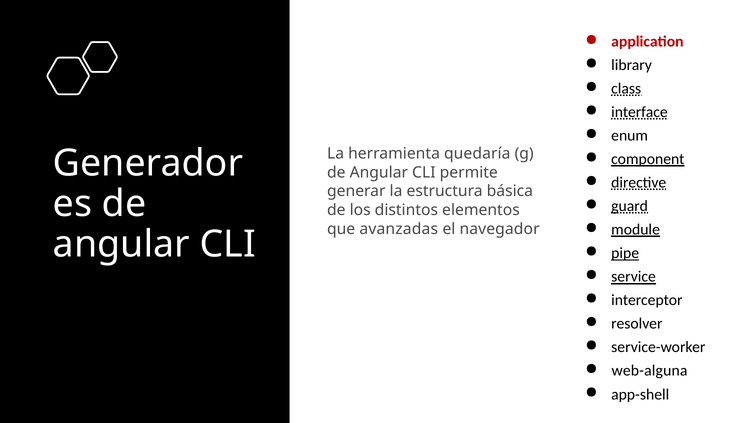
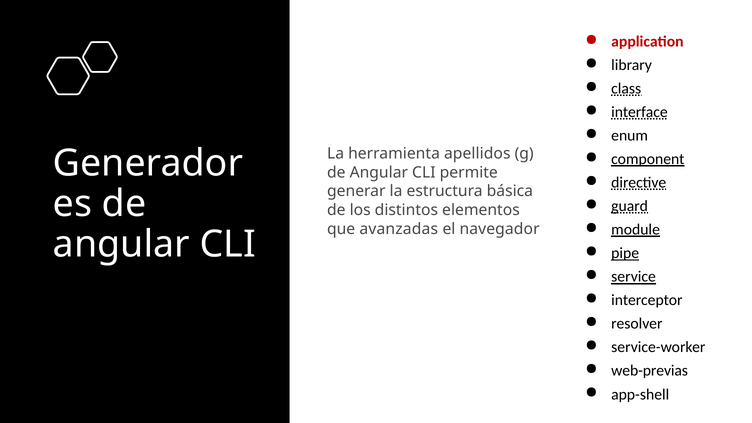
quedaría: quedaría -> apellidos
web-alguna: web-alguna -> web-previas
